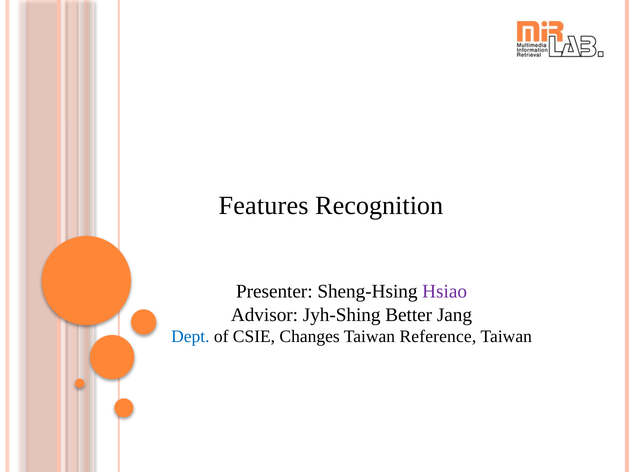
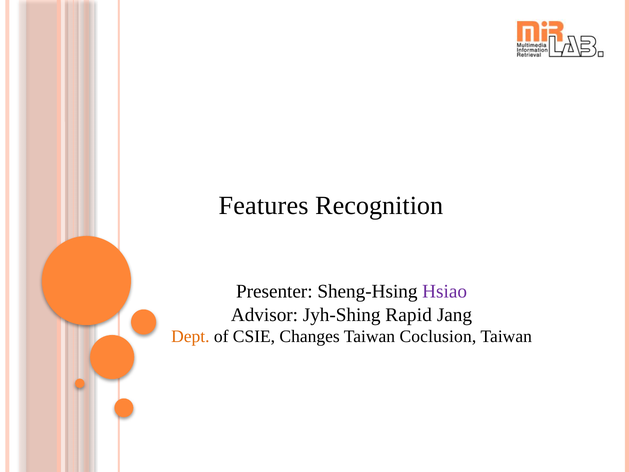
Better: Better -> Rapid
Dept colour: blue -> orange
Reference: Reference -> Coclusion
